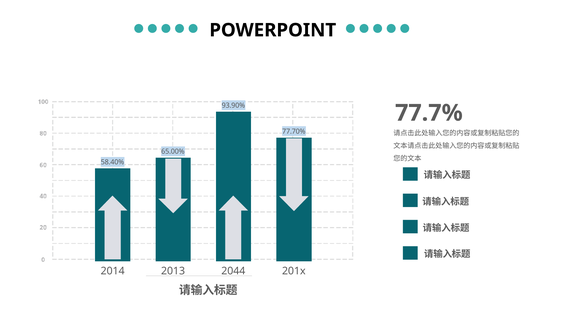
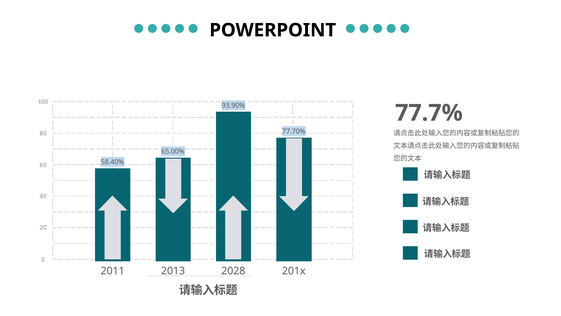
2014: 2014 -> 2011
2044: 2044 -> 2028
